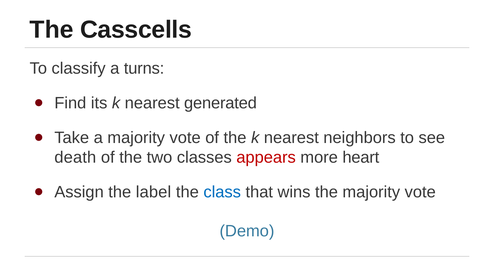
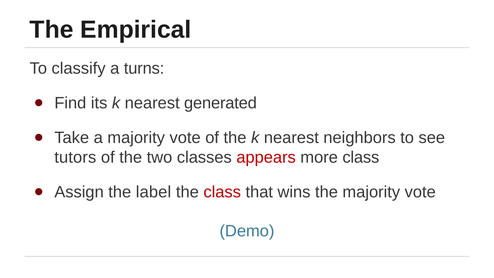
Casscells: Casscells -> Empirical
death: death -> tutors
more heart: heart -> class
class at (222, 192) colour: blue -> red
